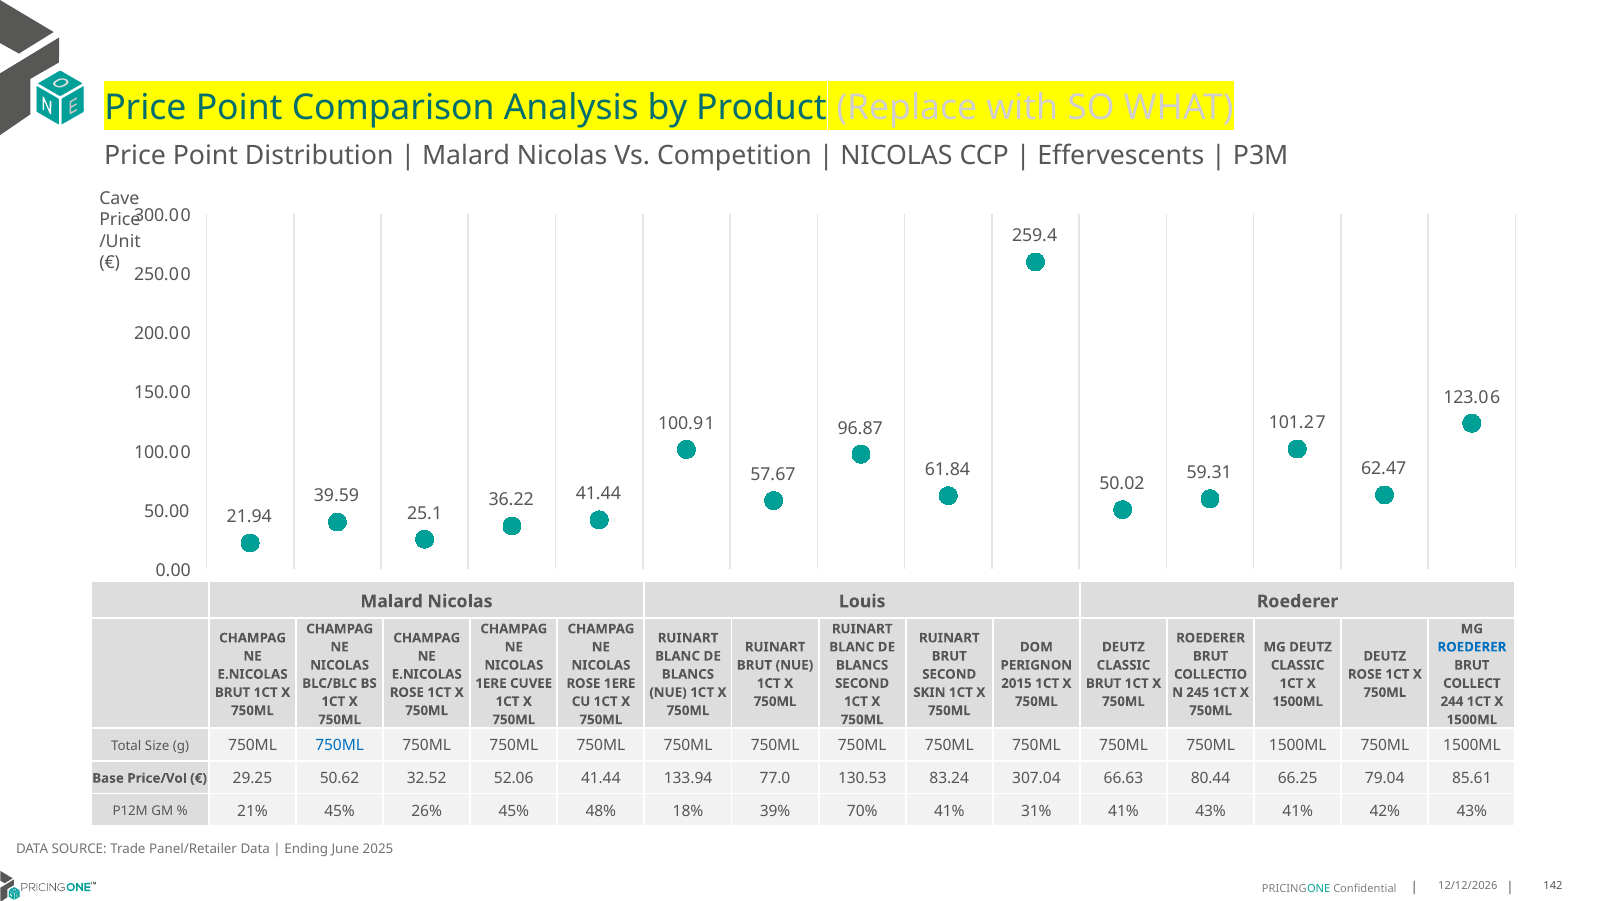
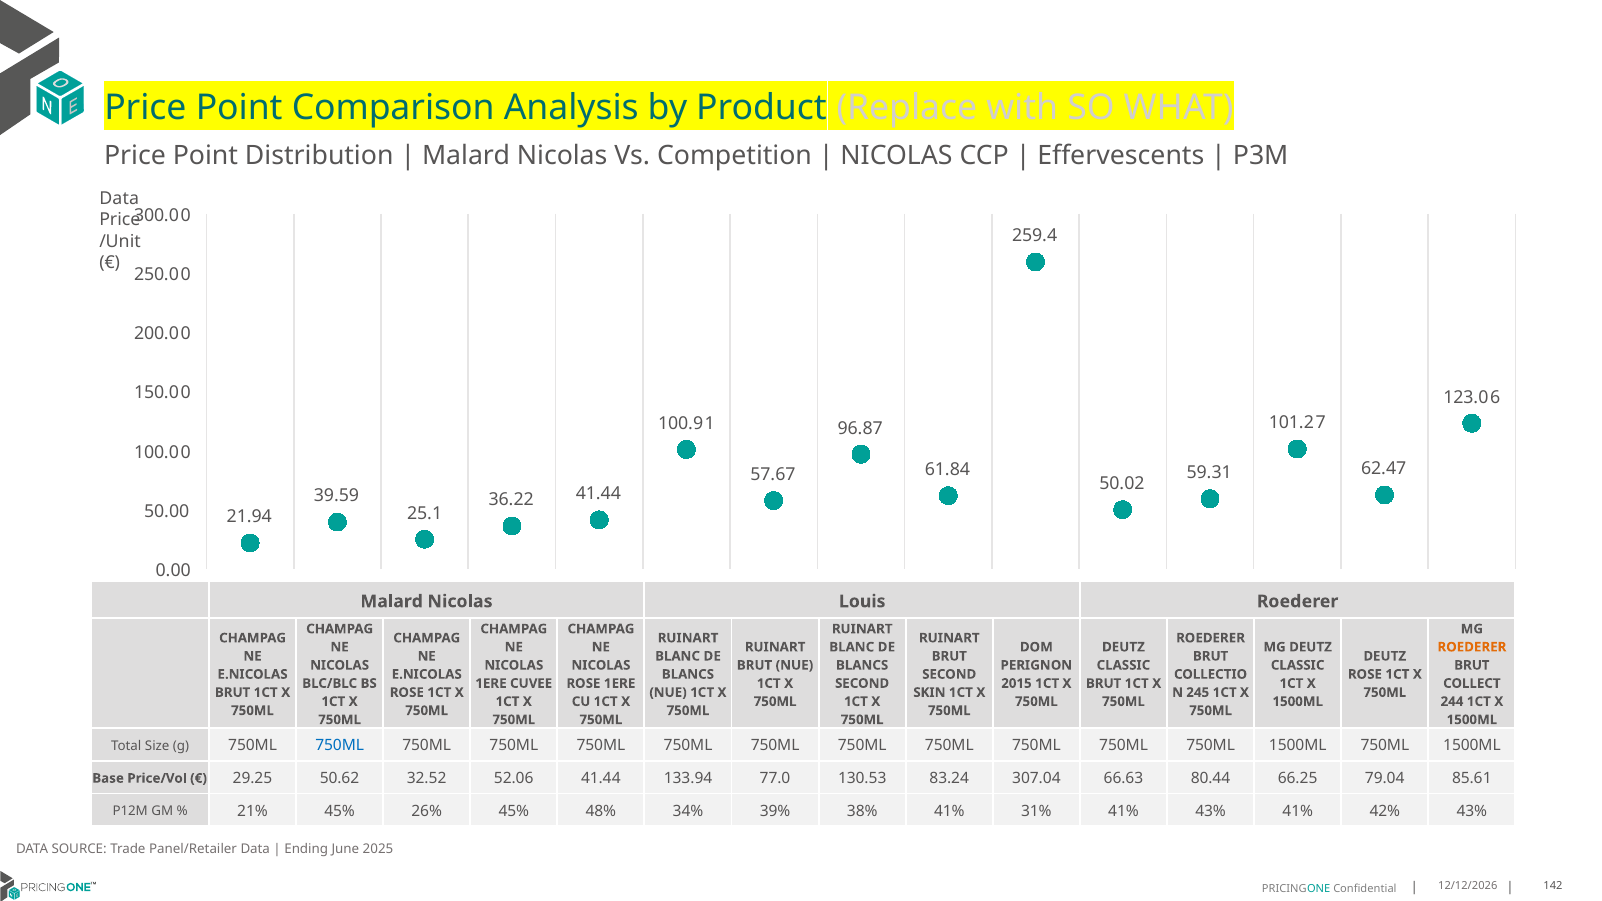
Cave at (119, 199): Cave -> Data
ROEDERER at (1472, 647) colour: blue -> orange
18%: 18% -> 34%
70%: 70% -> 38%
